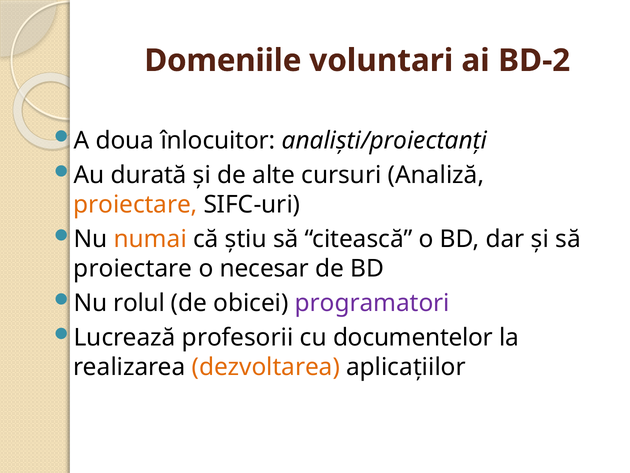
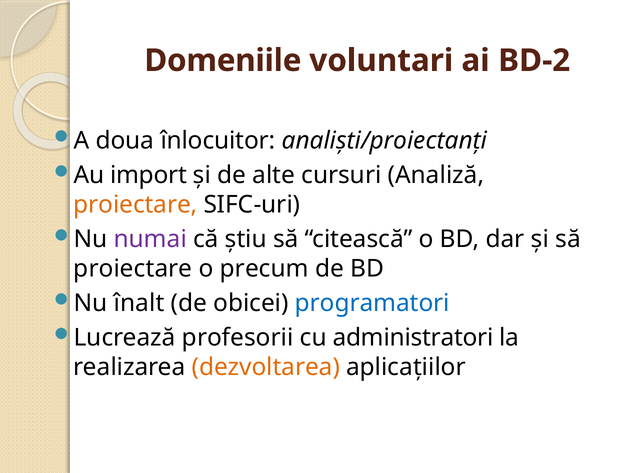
durată: durată -> import
numai colour: orange -> purple
necesar: necesar -> precum
rolul: rolul -> înalt
programatori colour: purple -> blue
documentelor: documentelor -> administratori
